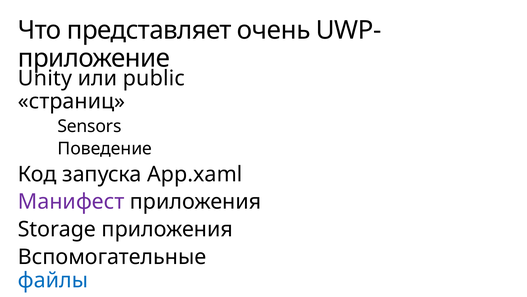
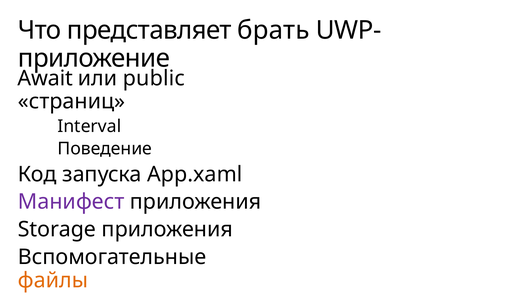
очень: очень -> брать
Unity: Unity -> Await
Sensors: Sensors -> Interval
файлы colour: blue -> orange
